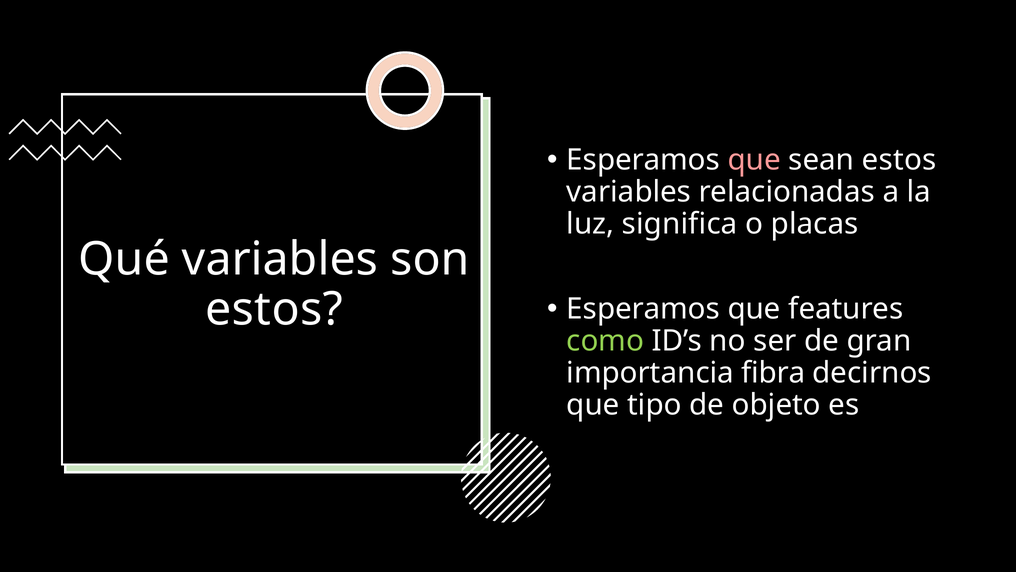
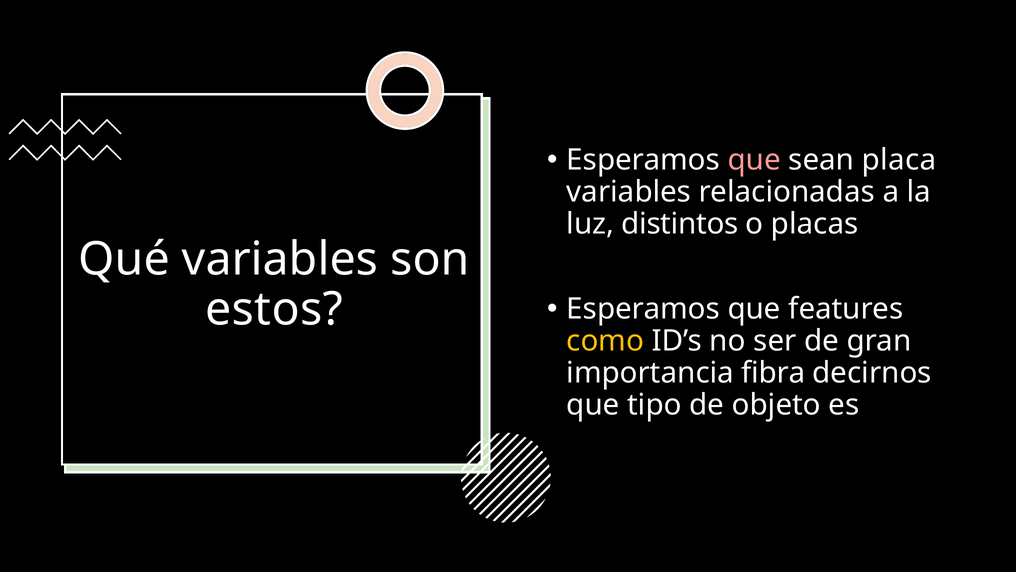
sean estos: estos -> placa
significa: significa -> distintos
como colour: light green -> yellow
